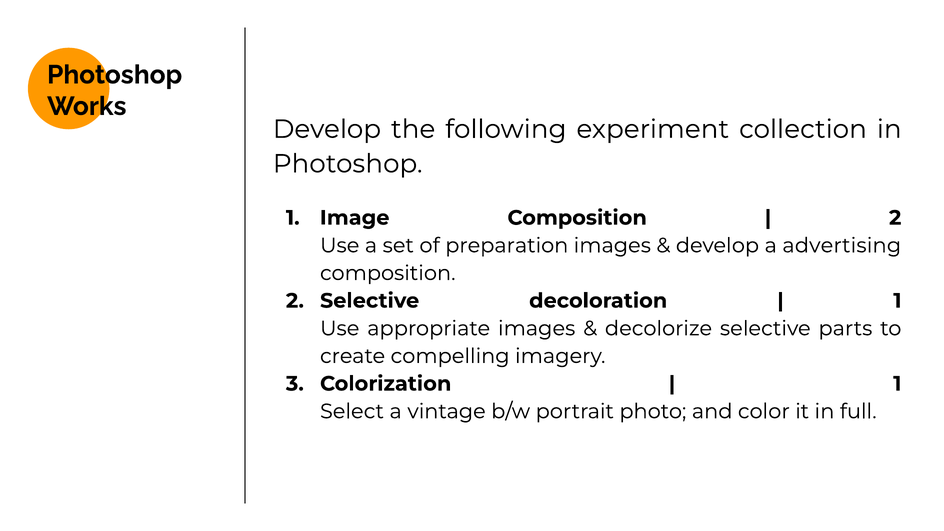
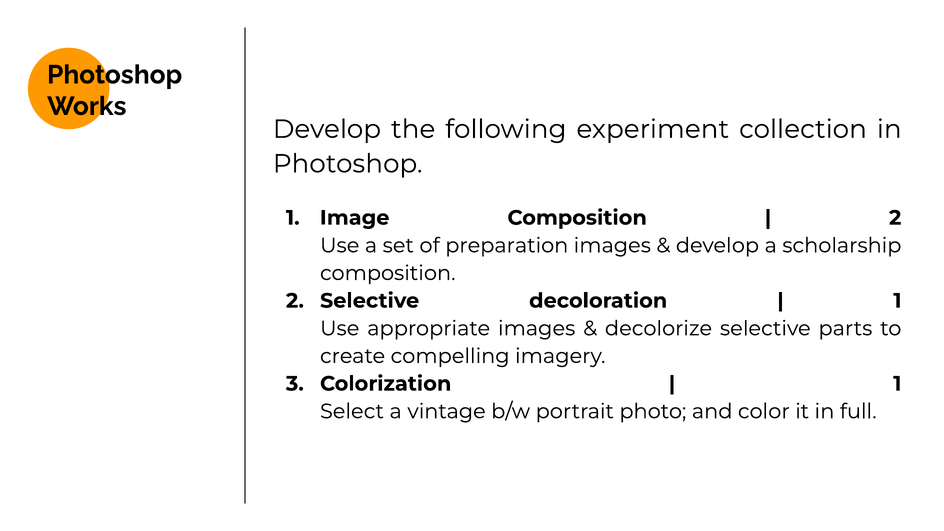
advertising: advertising -> scholarship
